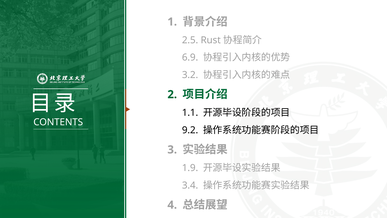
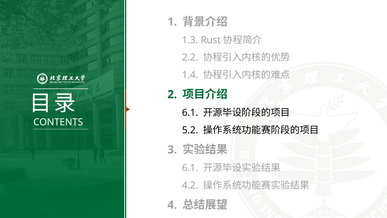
2.5: 2.5 -> 1.3
6.9: 6.9 -> 2.2
3.2: 3.2 -> 1.4
1.1 at (190, 113): 1.1 -> 6.1
9.2: 9.2 -> 5.2
1.9 at (190, 168): 1.9 -> 6.1
3.4: 3.4 -> 4.2
